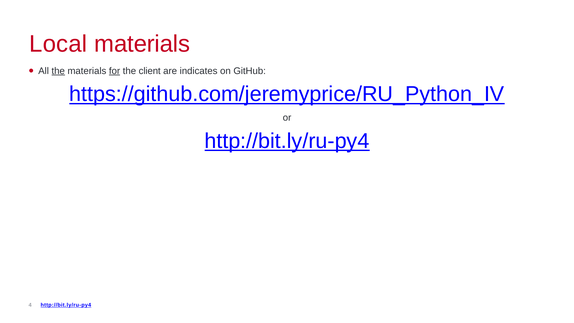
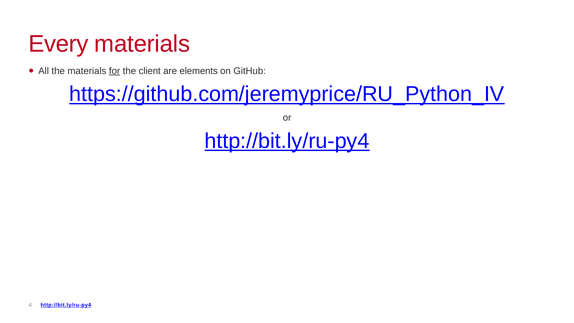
Local: Local -> Every
the at (58, 71) underline: present -> none
indicates: indicates -> elements
